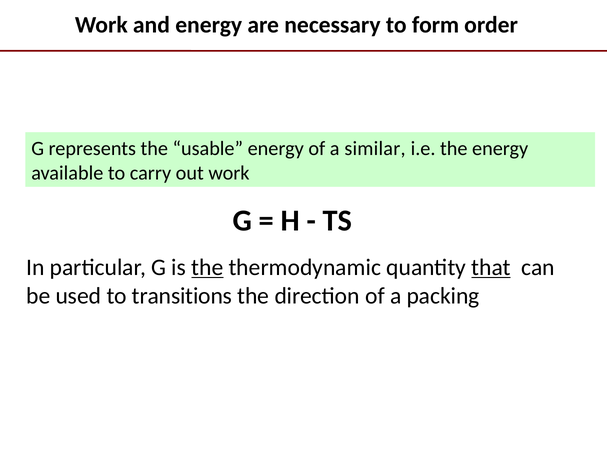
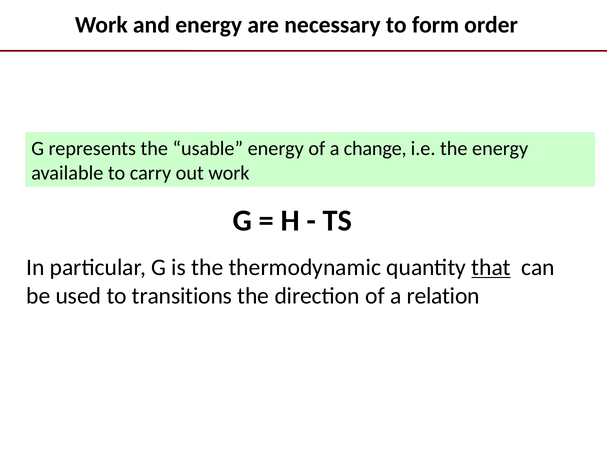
similar: similar -> change
the at (207, 267) underline: present -> none
packing: packing -> relation
